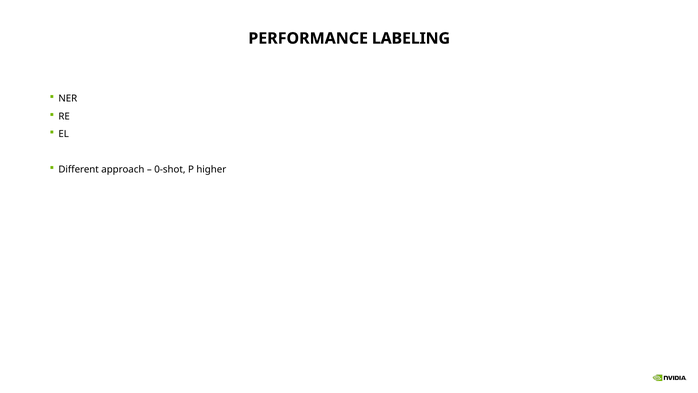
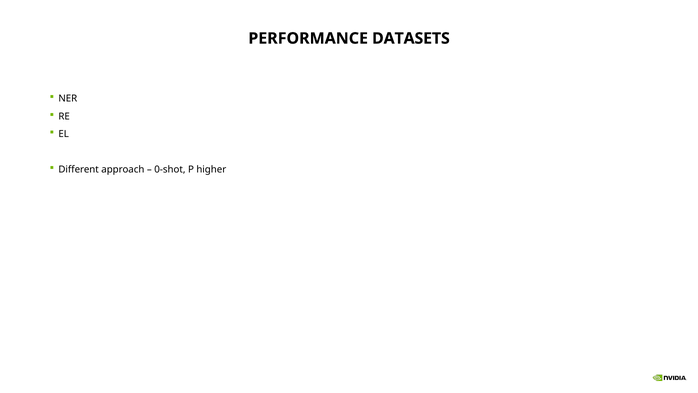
LABELING: LABELING -> DATASETS
